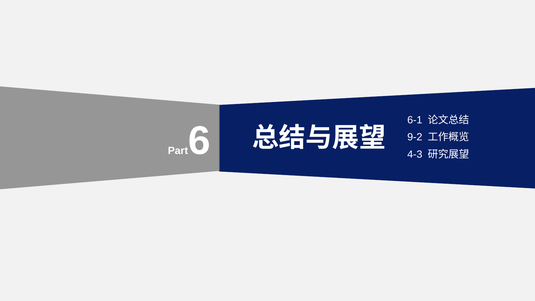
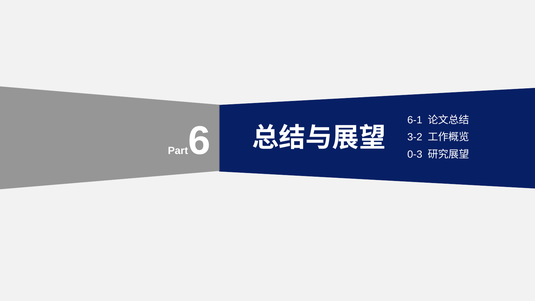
9-2: 9-2 -> 3-2
4-3: 4-3 -> 0-3
